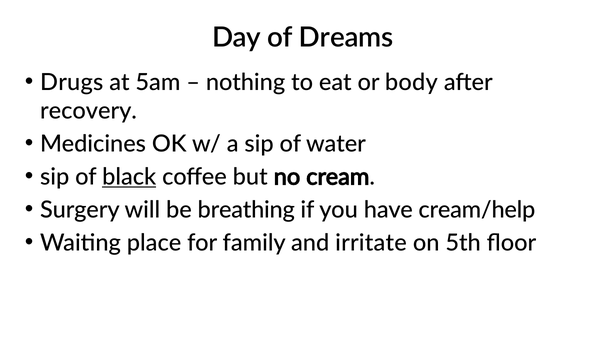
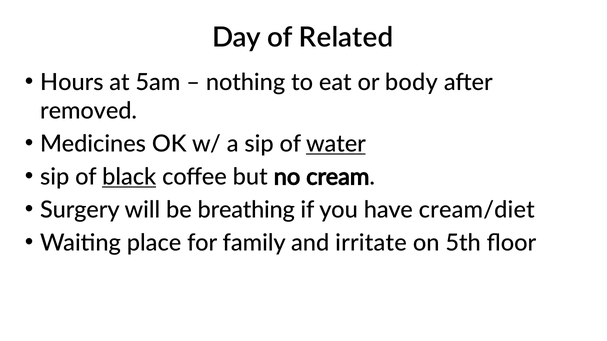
Dreams: Dreams -> Related
Drugs: Drugs -> Hours
recovery: recovery -> removed
water underline: none -> present
cream/help: cream/help -> cream/diet
